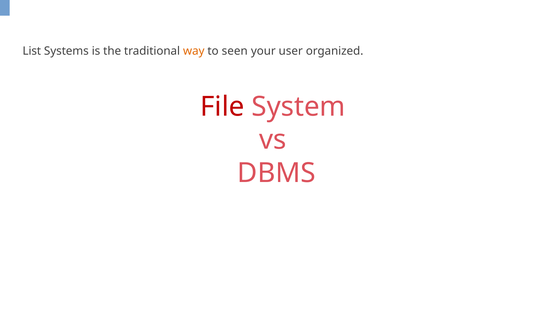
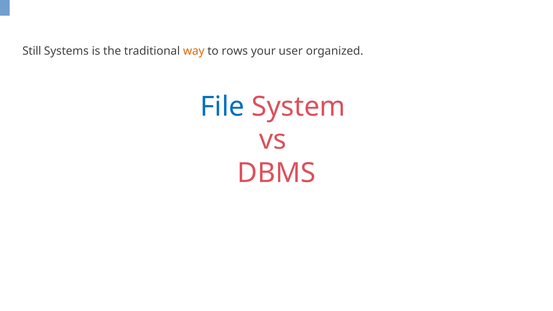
List: List -> Still
seen: seen -> rows
File colour: red -> blue
